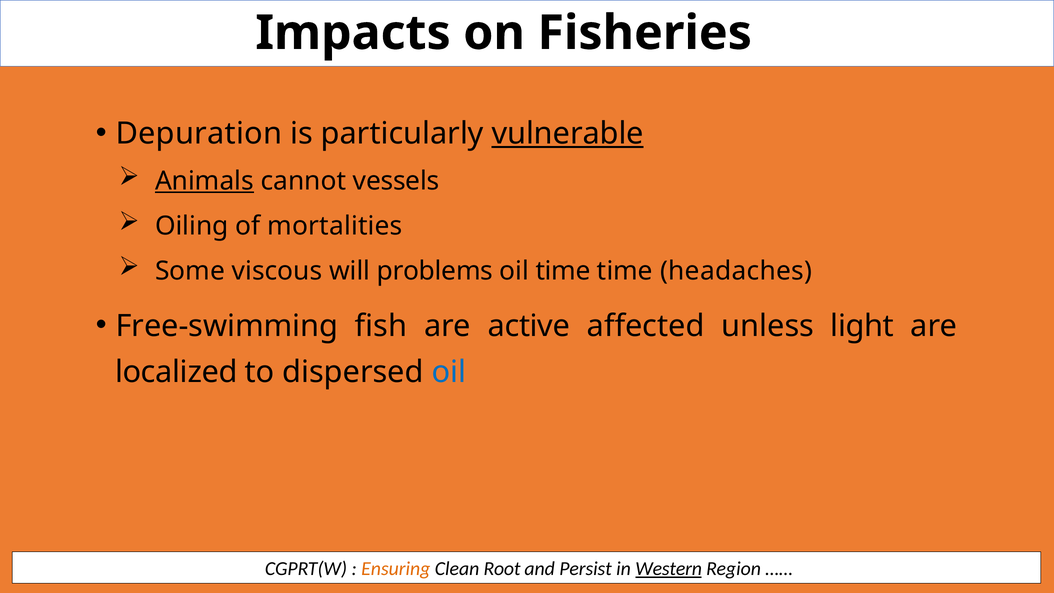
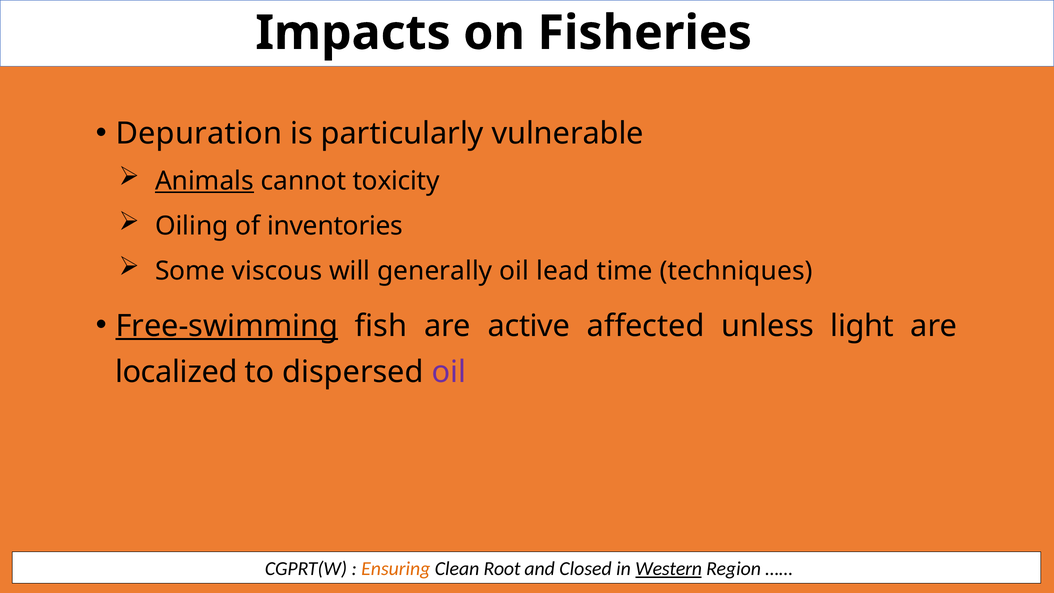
vulnerable underline: present -> none
vessels: vessels -> toxicity
mortalities: mortalities -> inventories
problems: problems -> generally
oil time: time -> lead
headaches: headaches -> techniques
Free-swimming underline: none -> present
oil at (449, 372) colour: blue -> purple
Persist: Persist -> Closed
